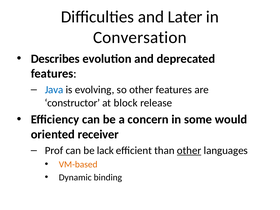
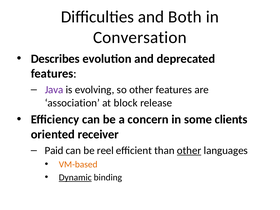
Later: Later -> Both
Java colour: blue -> purple
constructor: constructor -> association
would: would -> clients
Prof: Prof -> Paid
lack: lack -> reel
Dynamic underline: none -> present
